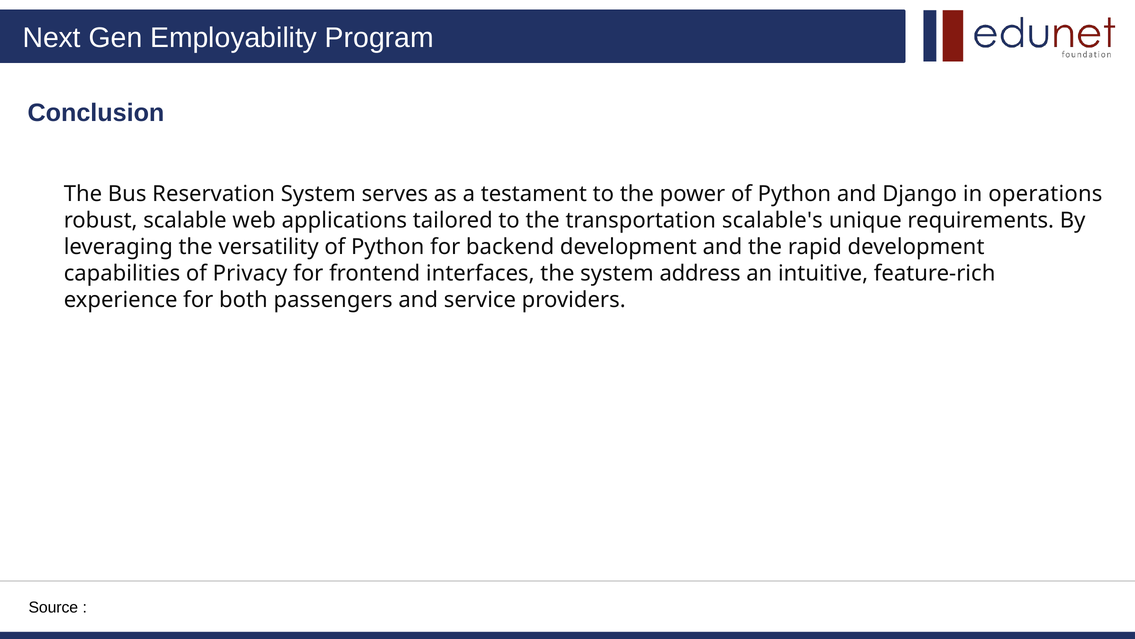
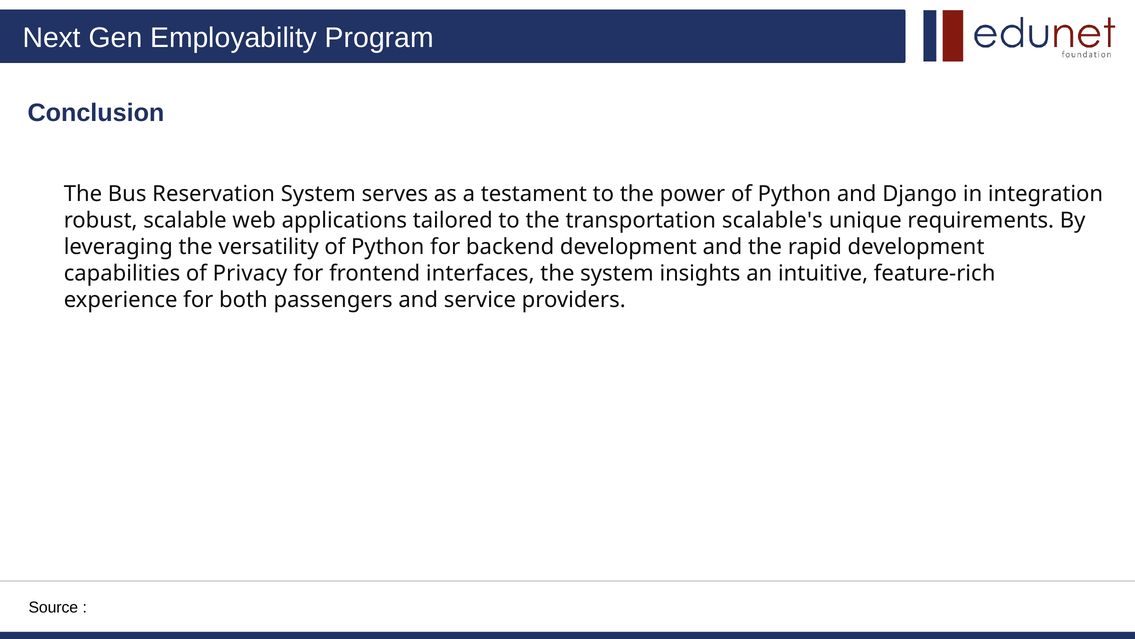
operations: operations -> integration
address: address -> insights
